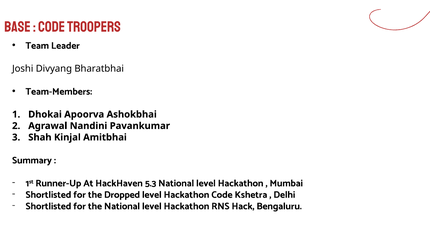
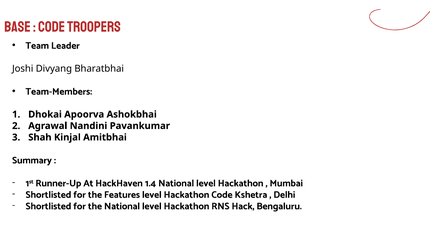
5.3: 5.3 -> 1.4
Dropped: Dropped -> Features
